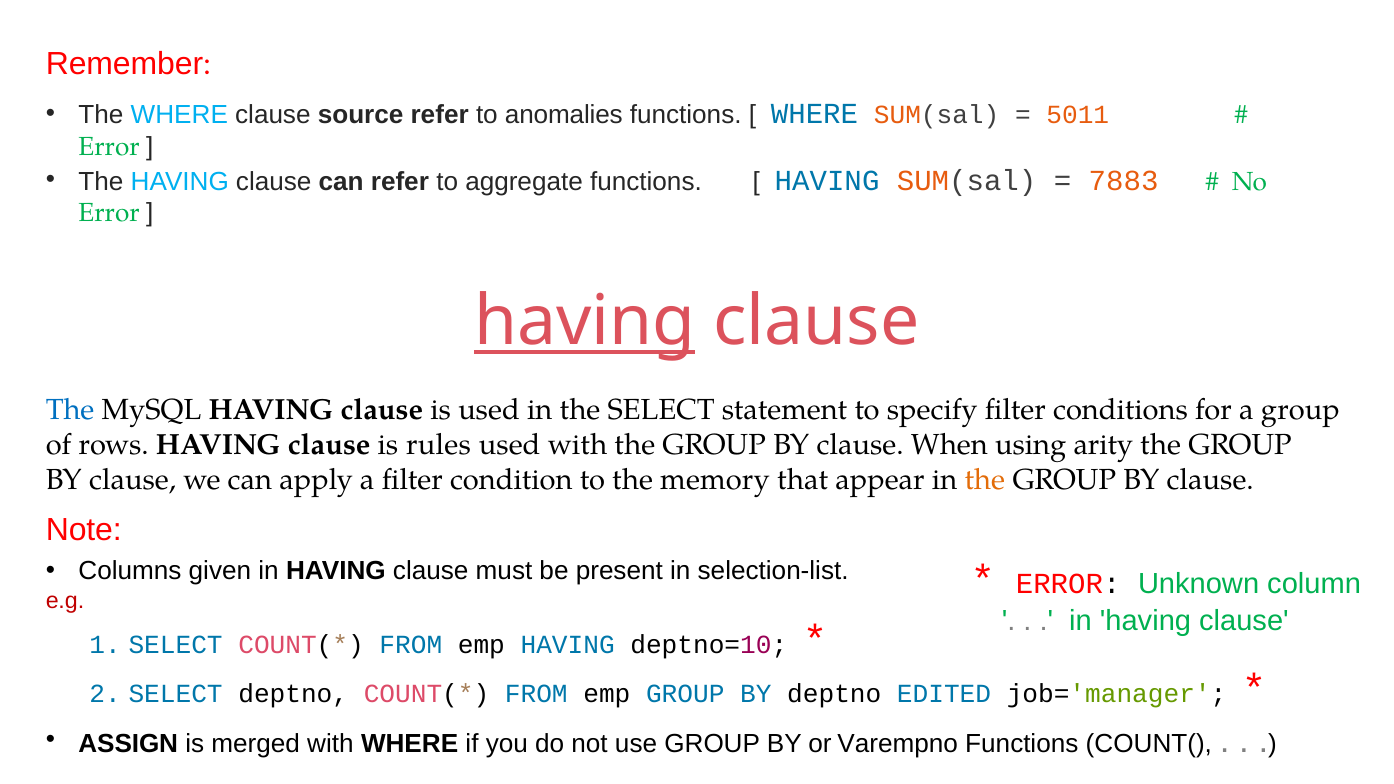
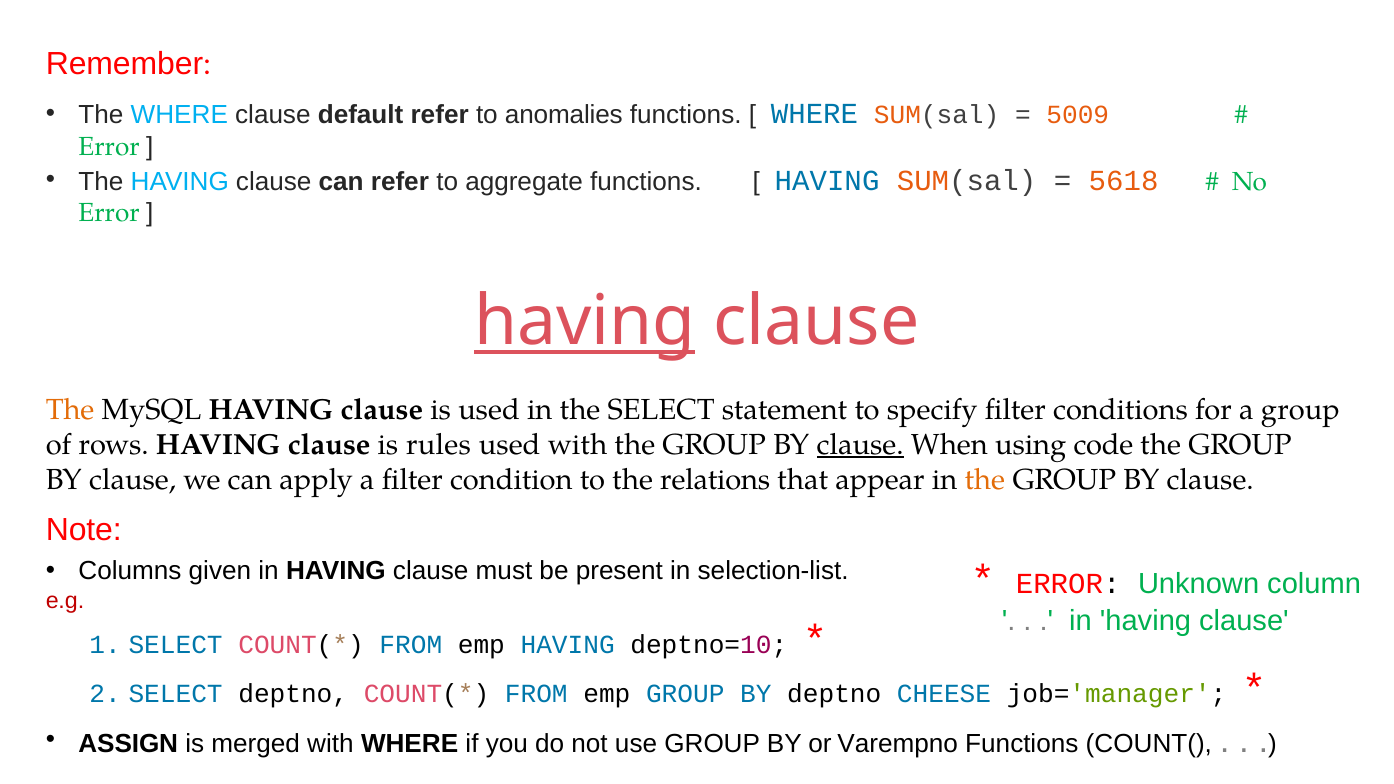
source: source -> default
5011: 5011 -> 5009
7883: 7883 -> 5618
The at (70, 410) colour: blue -> orange
clause at (860, 445) underline: none -> present
arity: arity -> code
memory: memory -> relations
EDITED: EDITED -> CHEESE
